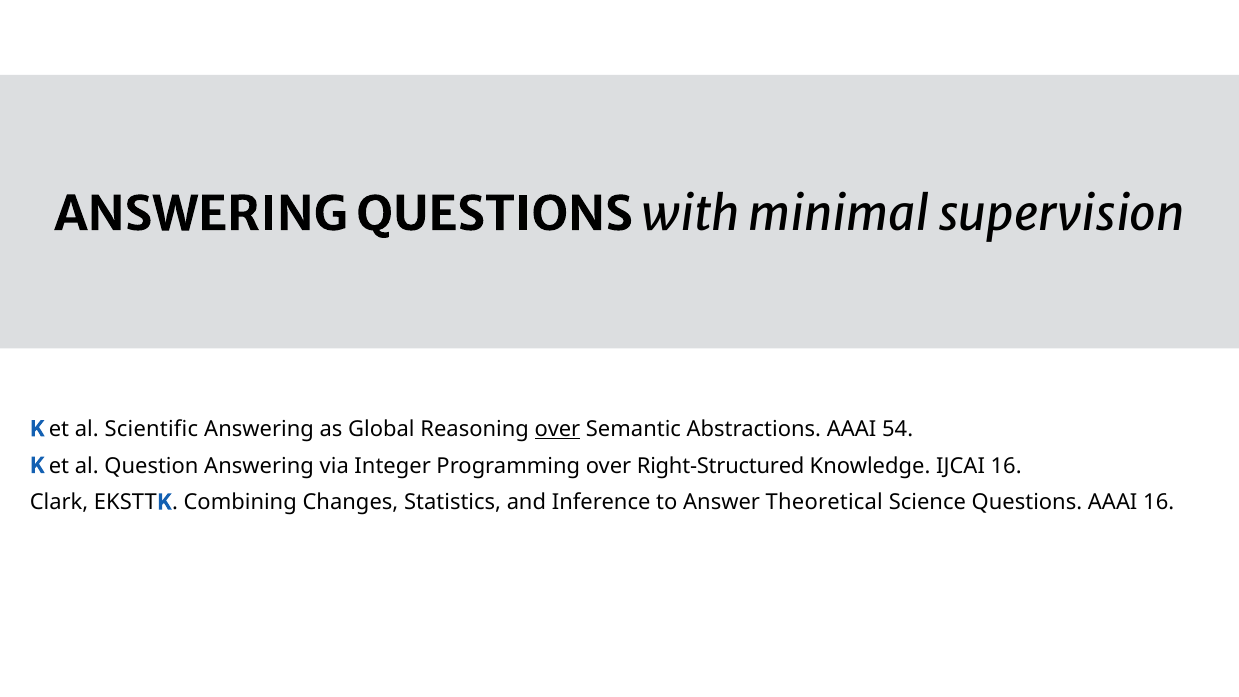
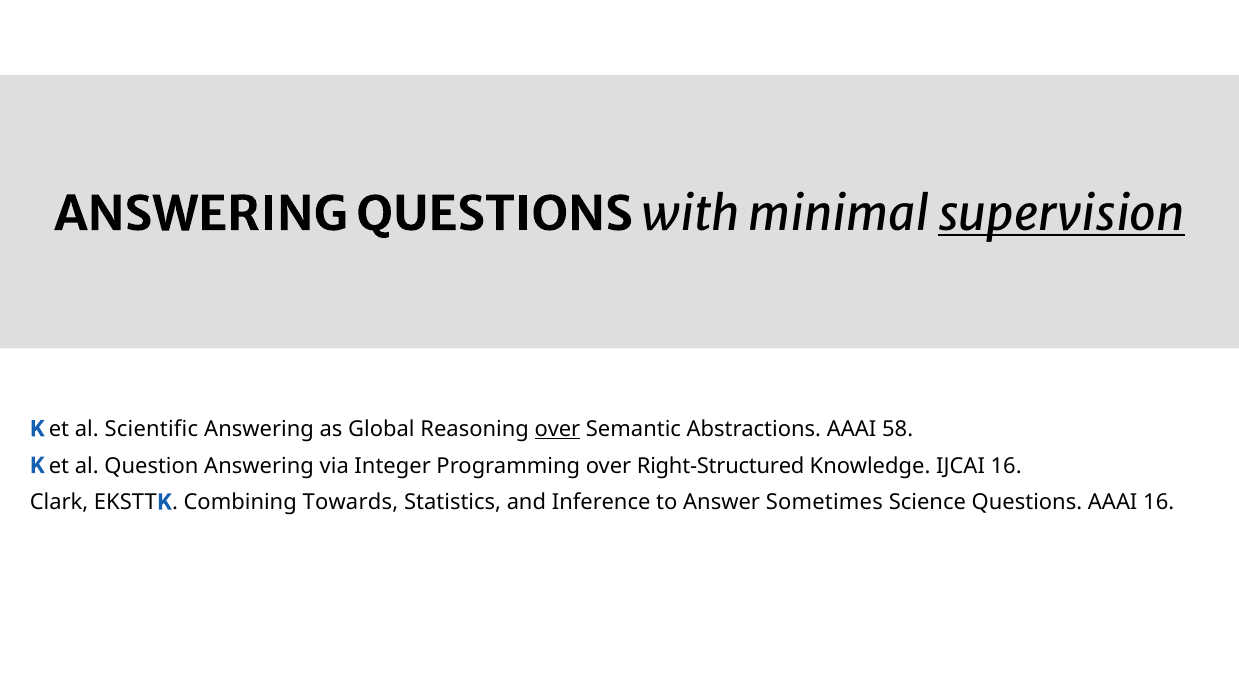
supervision underline: none -> present
54: 54 -> 58
Changes: Changes -> Towards
Theoretical: Theoretical -> Sometimes
